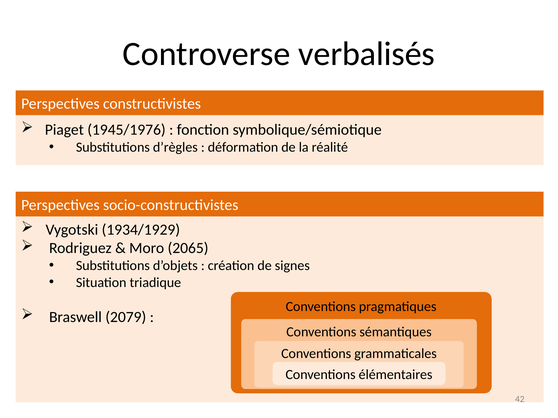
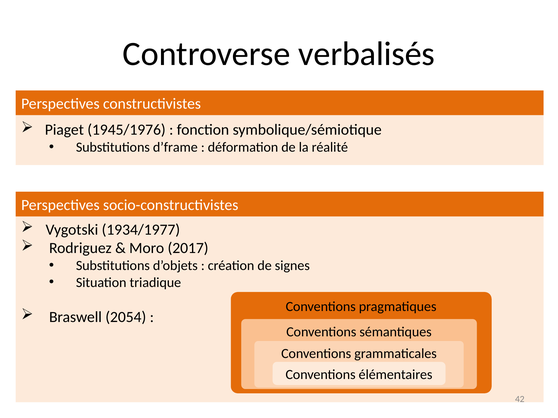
d’règles: d’règles -> d’frame
1934/1929: 1934/1929 -> 1934/1977
2065: 2065 -> 2017
2079: 2079 -> 2054
